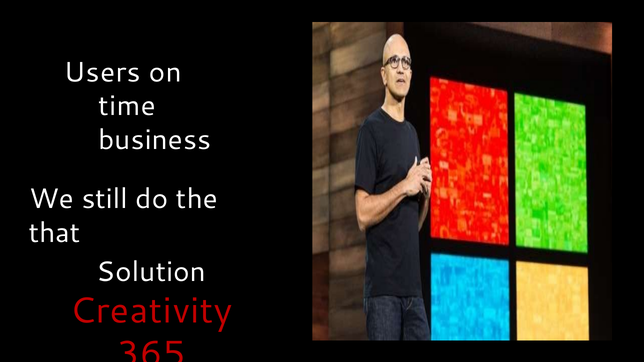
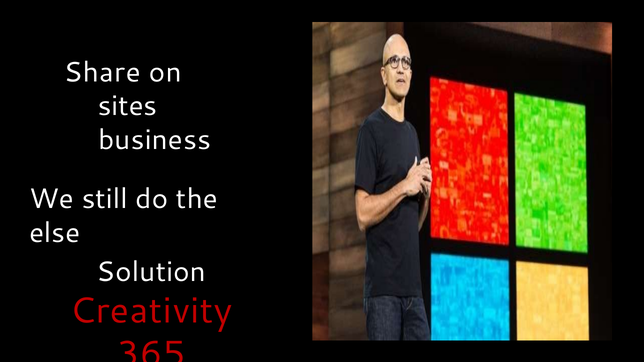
Users: Users -> Share
time: time -> sites
that: that -> else
